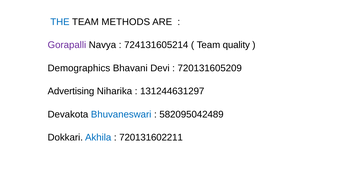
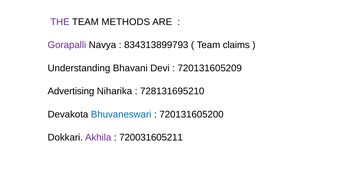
THE colour: blue -> purple
724131605214: 724131605214 -> 834313899793
quality: quality -> claims
Demographics: Demographics -> Understanding
131244631297: 131244631297 -> 728131695210
582095042489: 582095042489 -> 720131605200
Akhila colour: blue -> purple
720131602211: 720131602211 -> 720031605211
